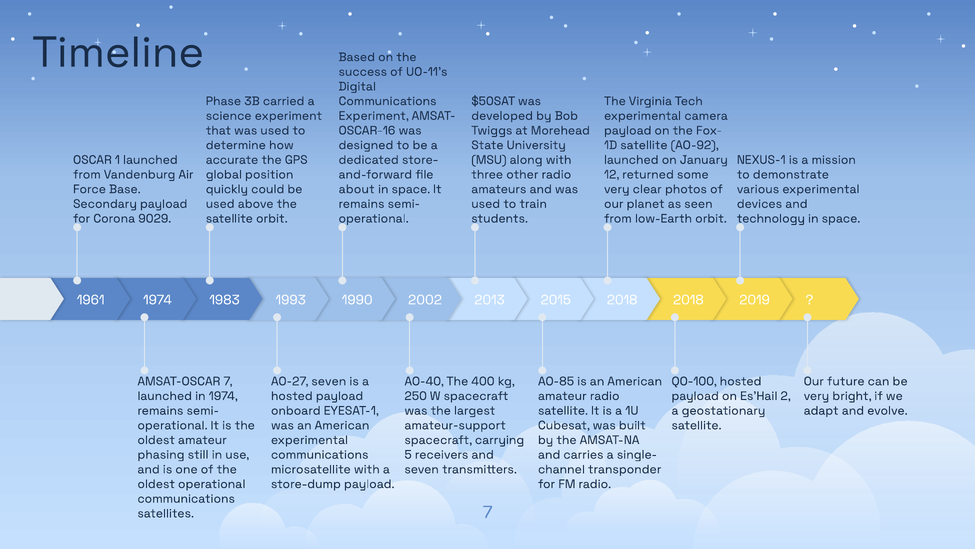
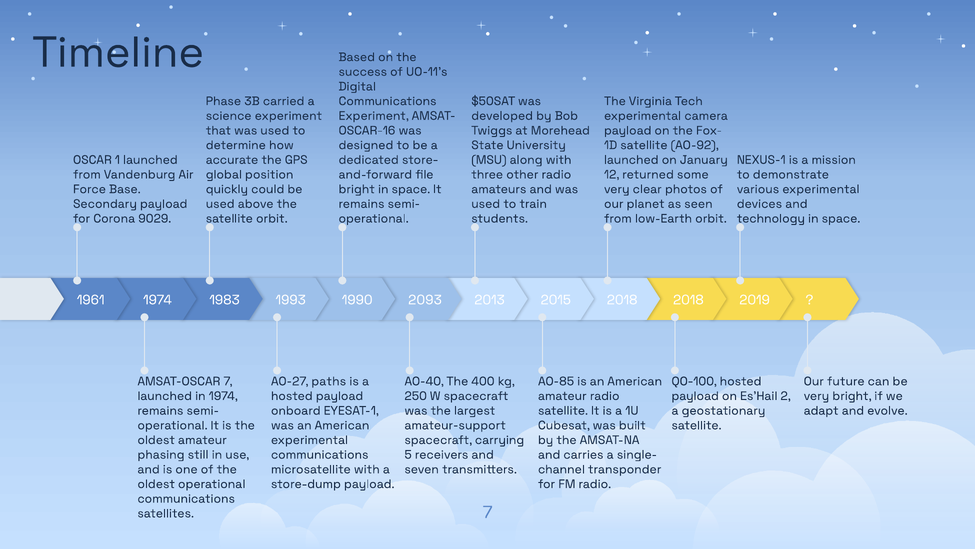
about at (357, 189): about -> bright
2002: 2002 -> 2093
AO-27 seven: seven -> paths
